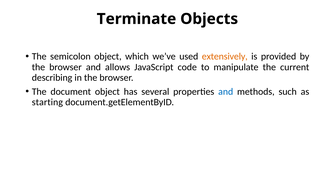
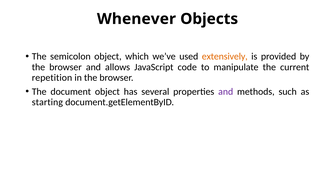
Terminate: Terminate -> Whenever
describing: describing -> repetition
and at (226, 92) colour: blue -> purple
